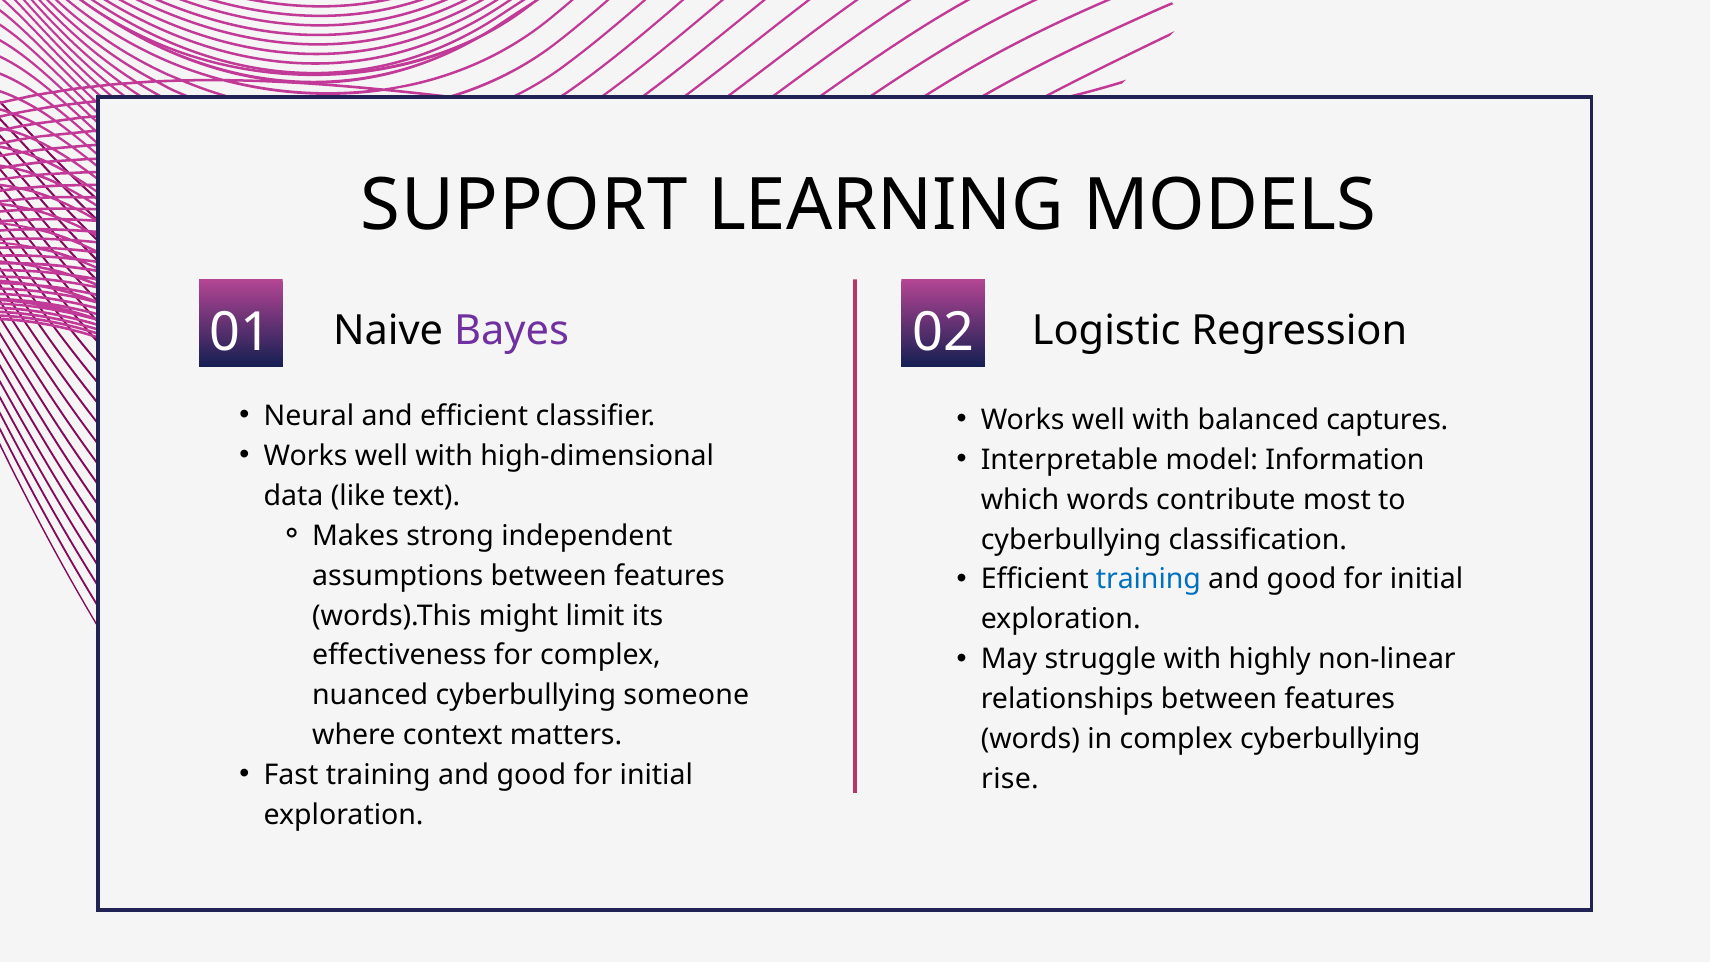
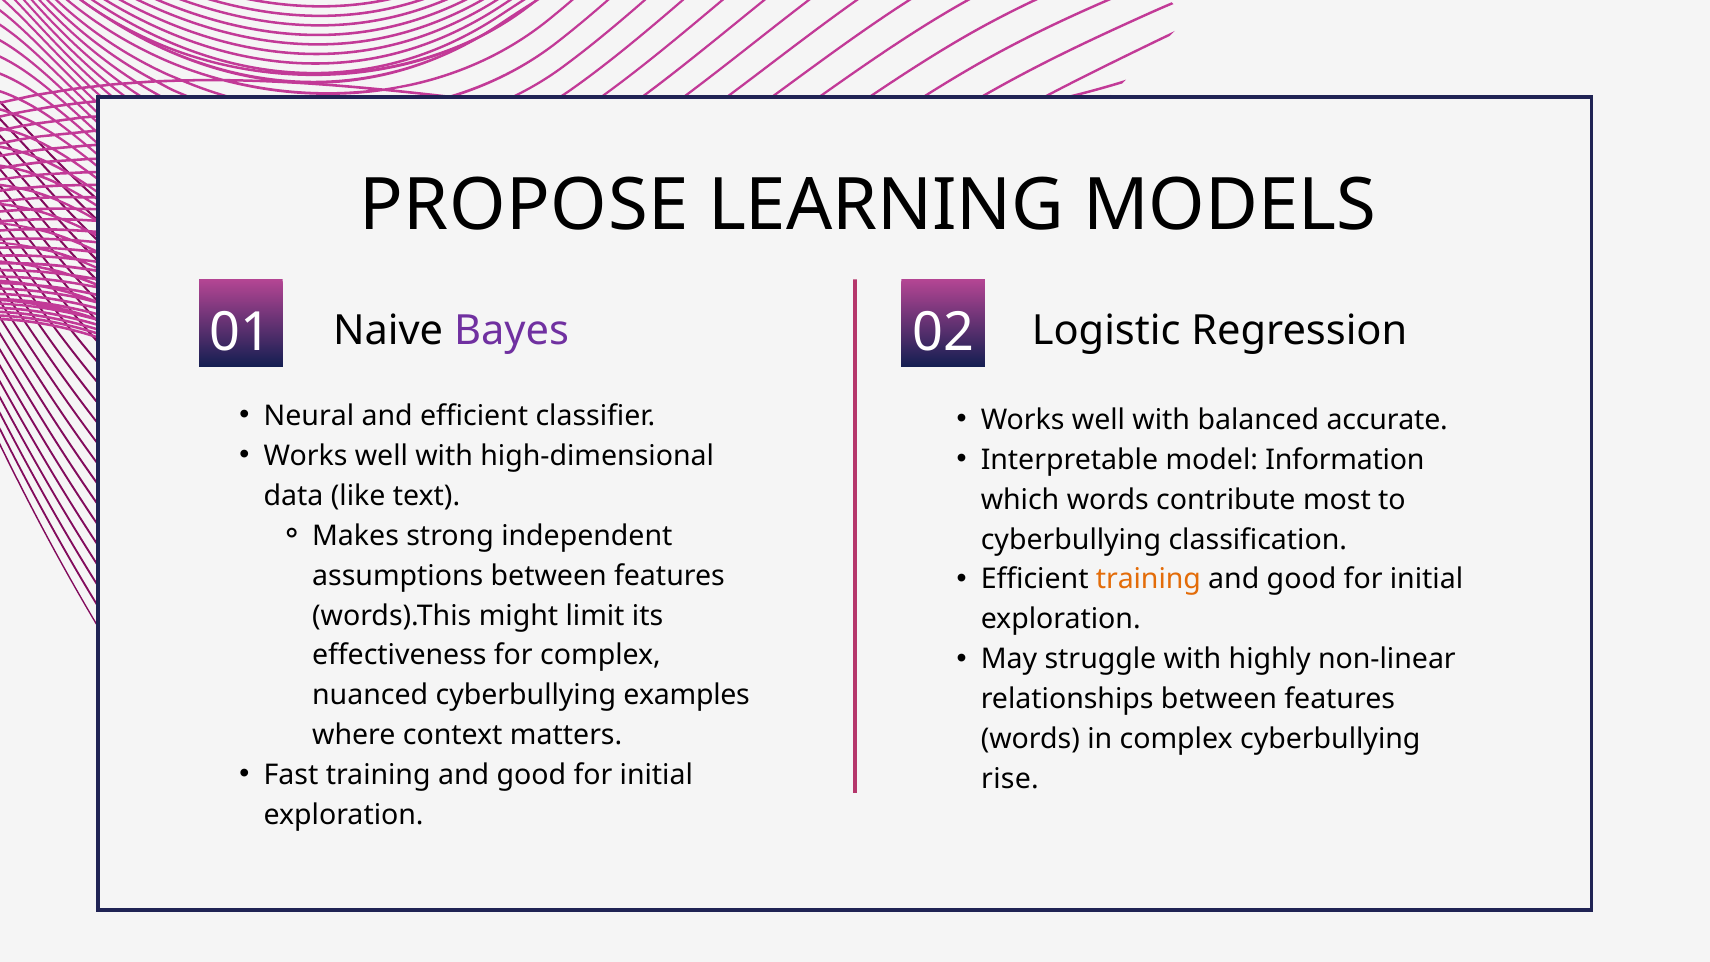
SUPPORT: SUPPORT -> PROPOSE
captures: captures -> accurate
training at (1148, 579) colour: blue -> orange
someone: someone -> examples
